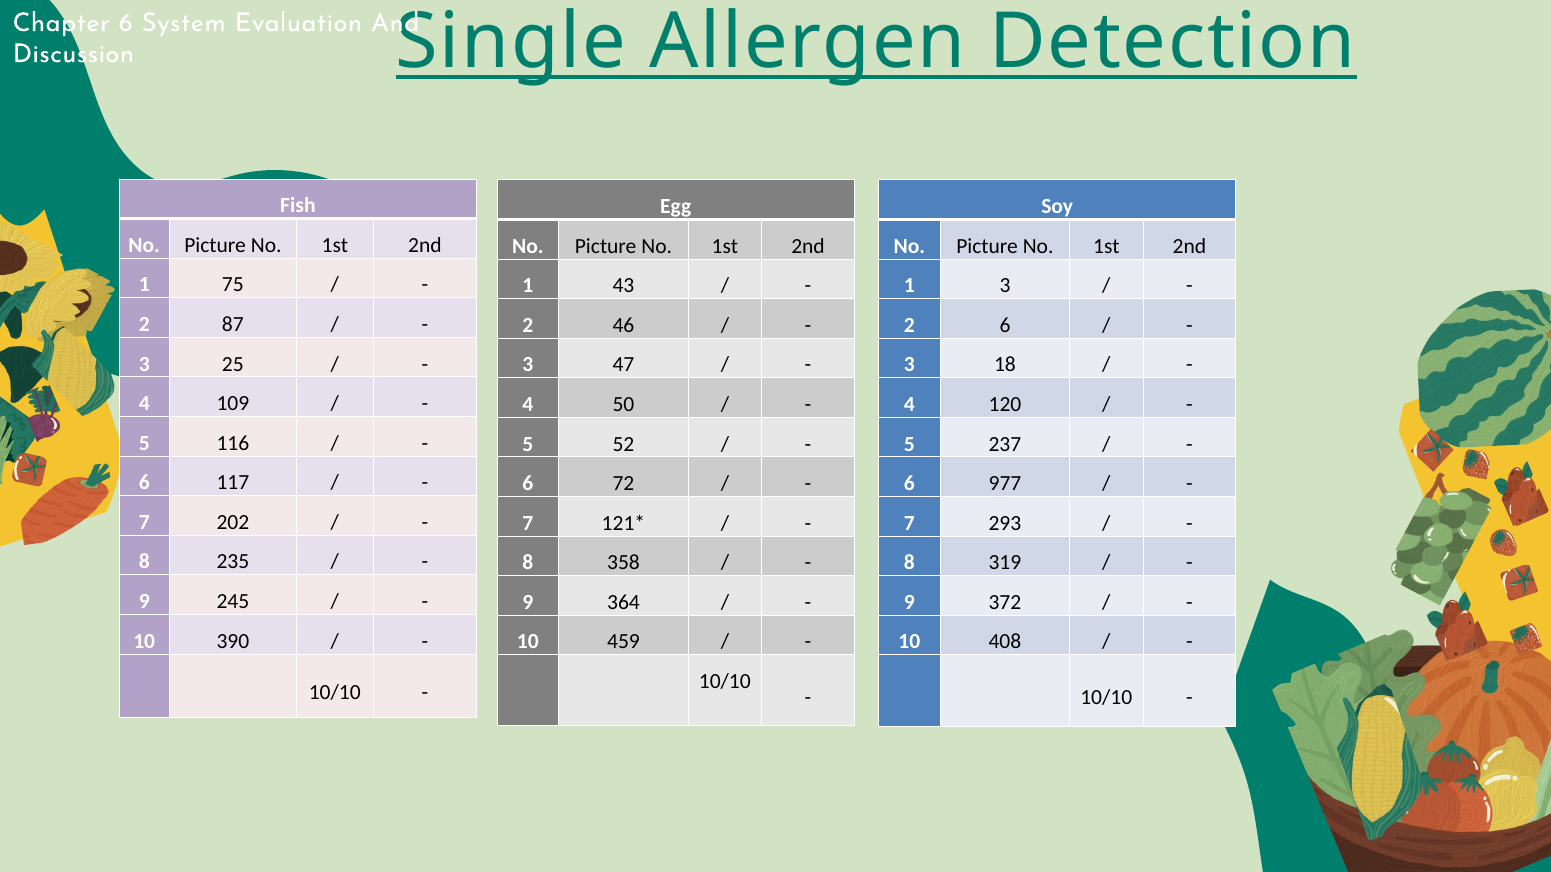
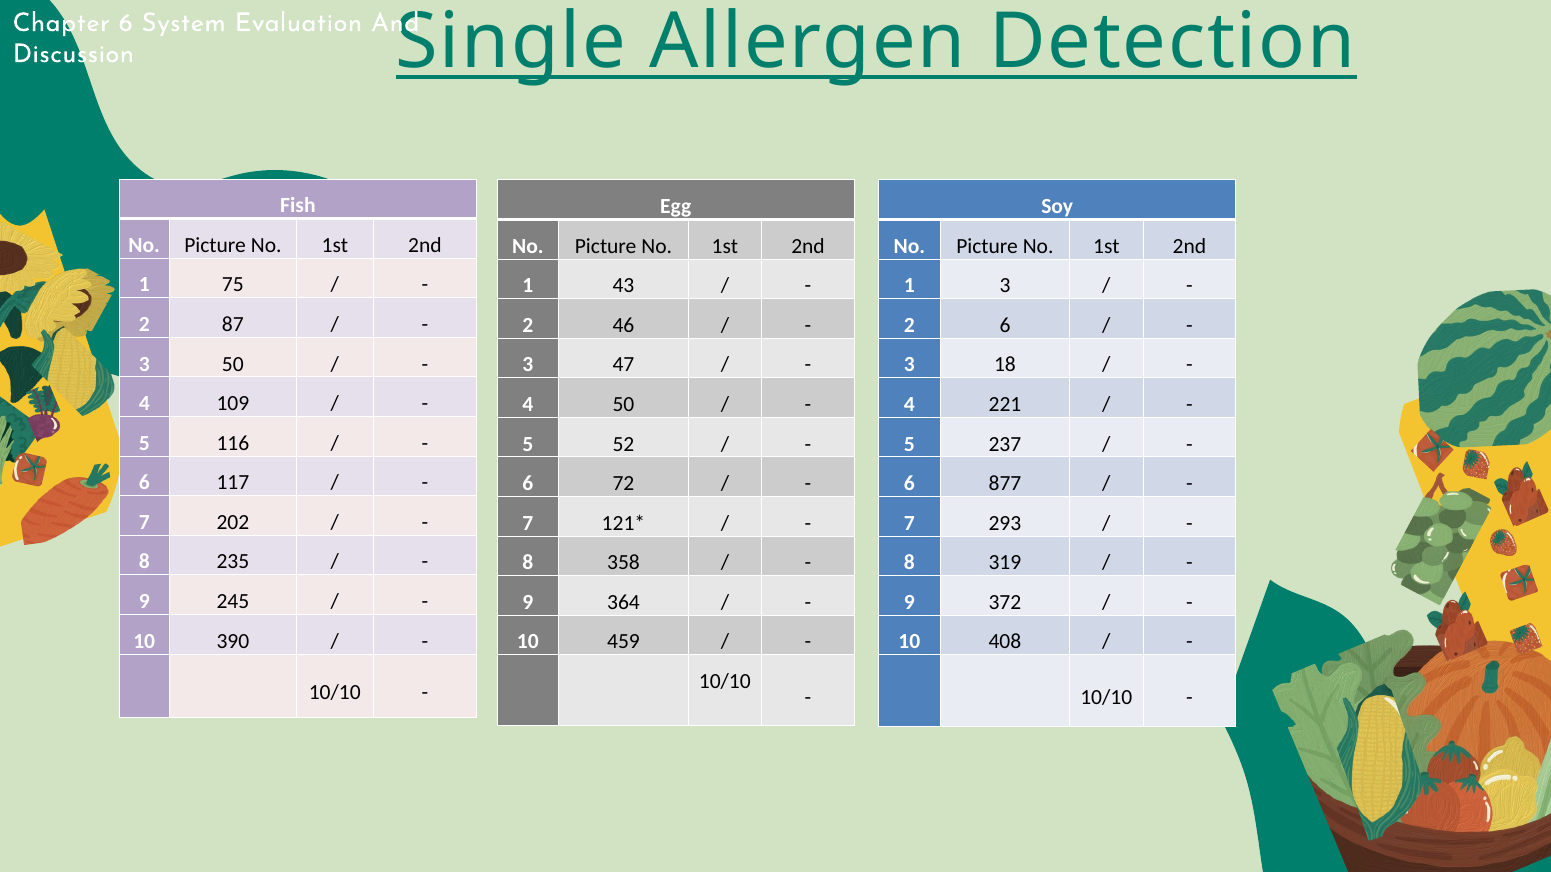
3 25: 25 -> 50
120: 120 -> 221
977: 977 -> 877
